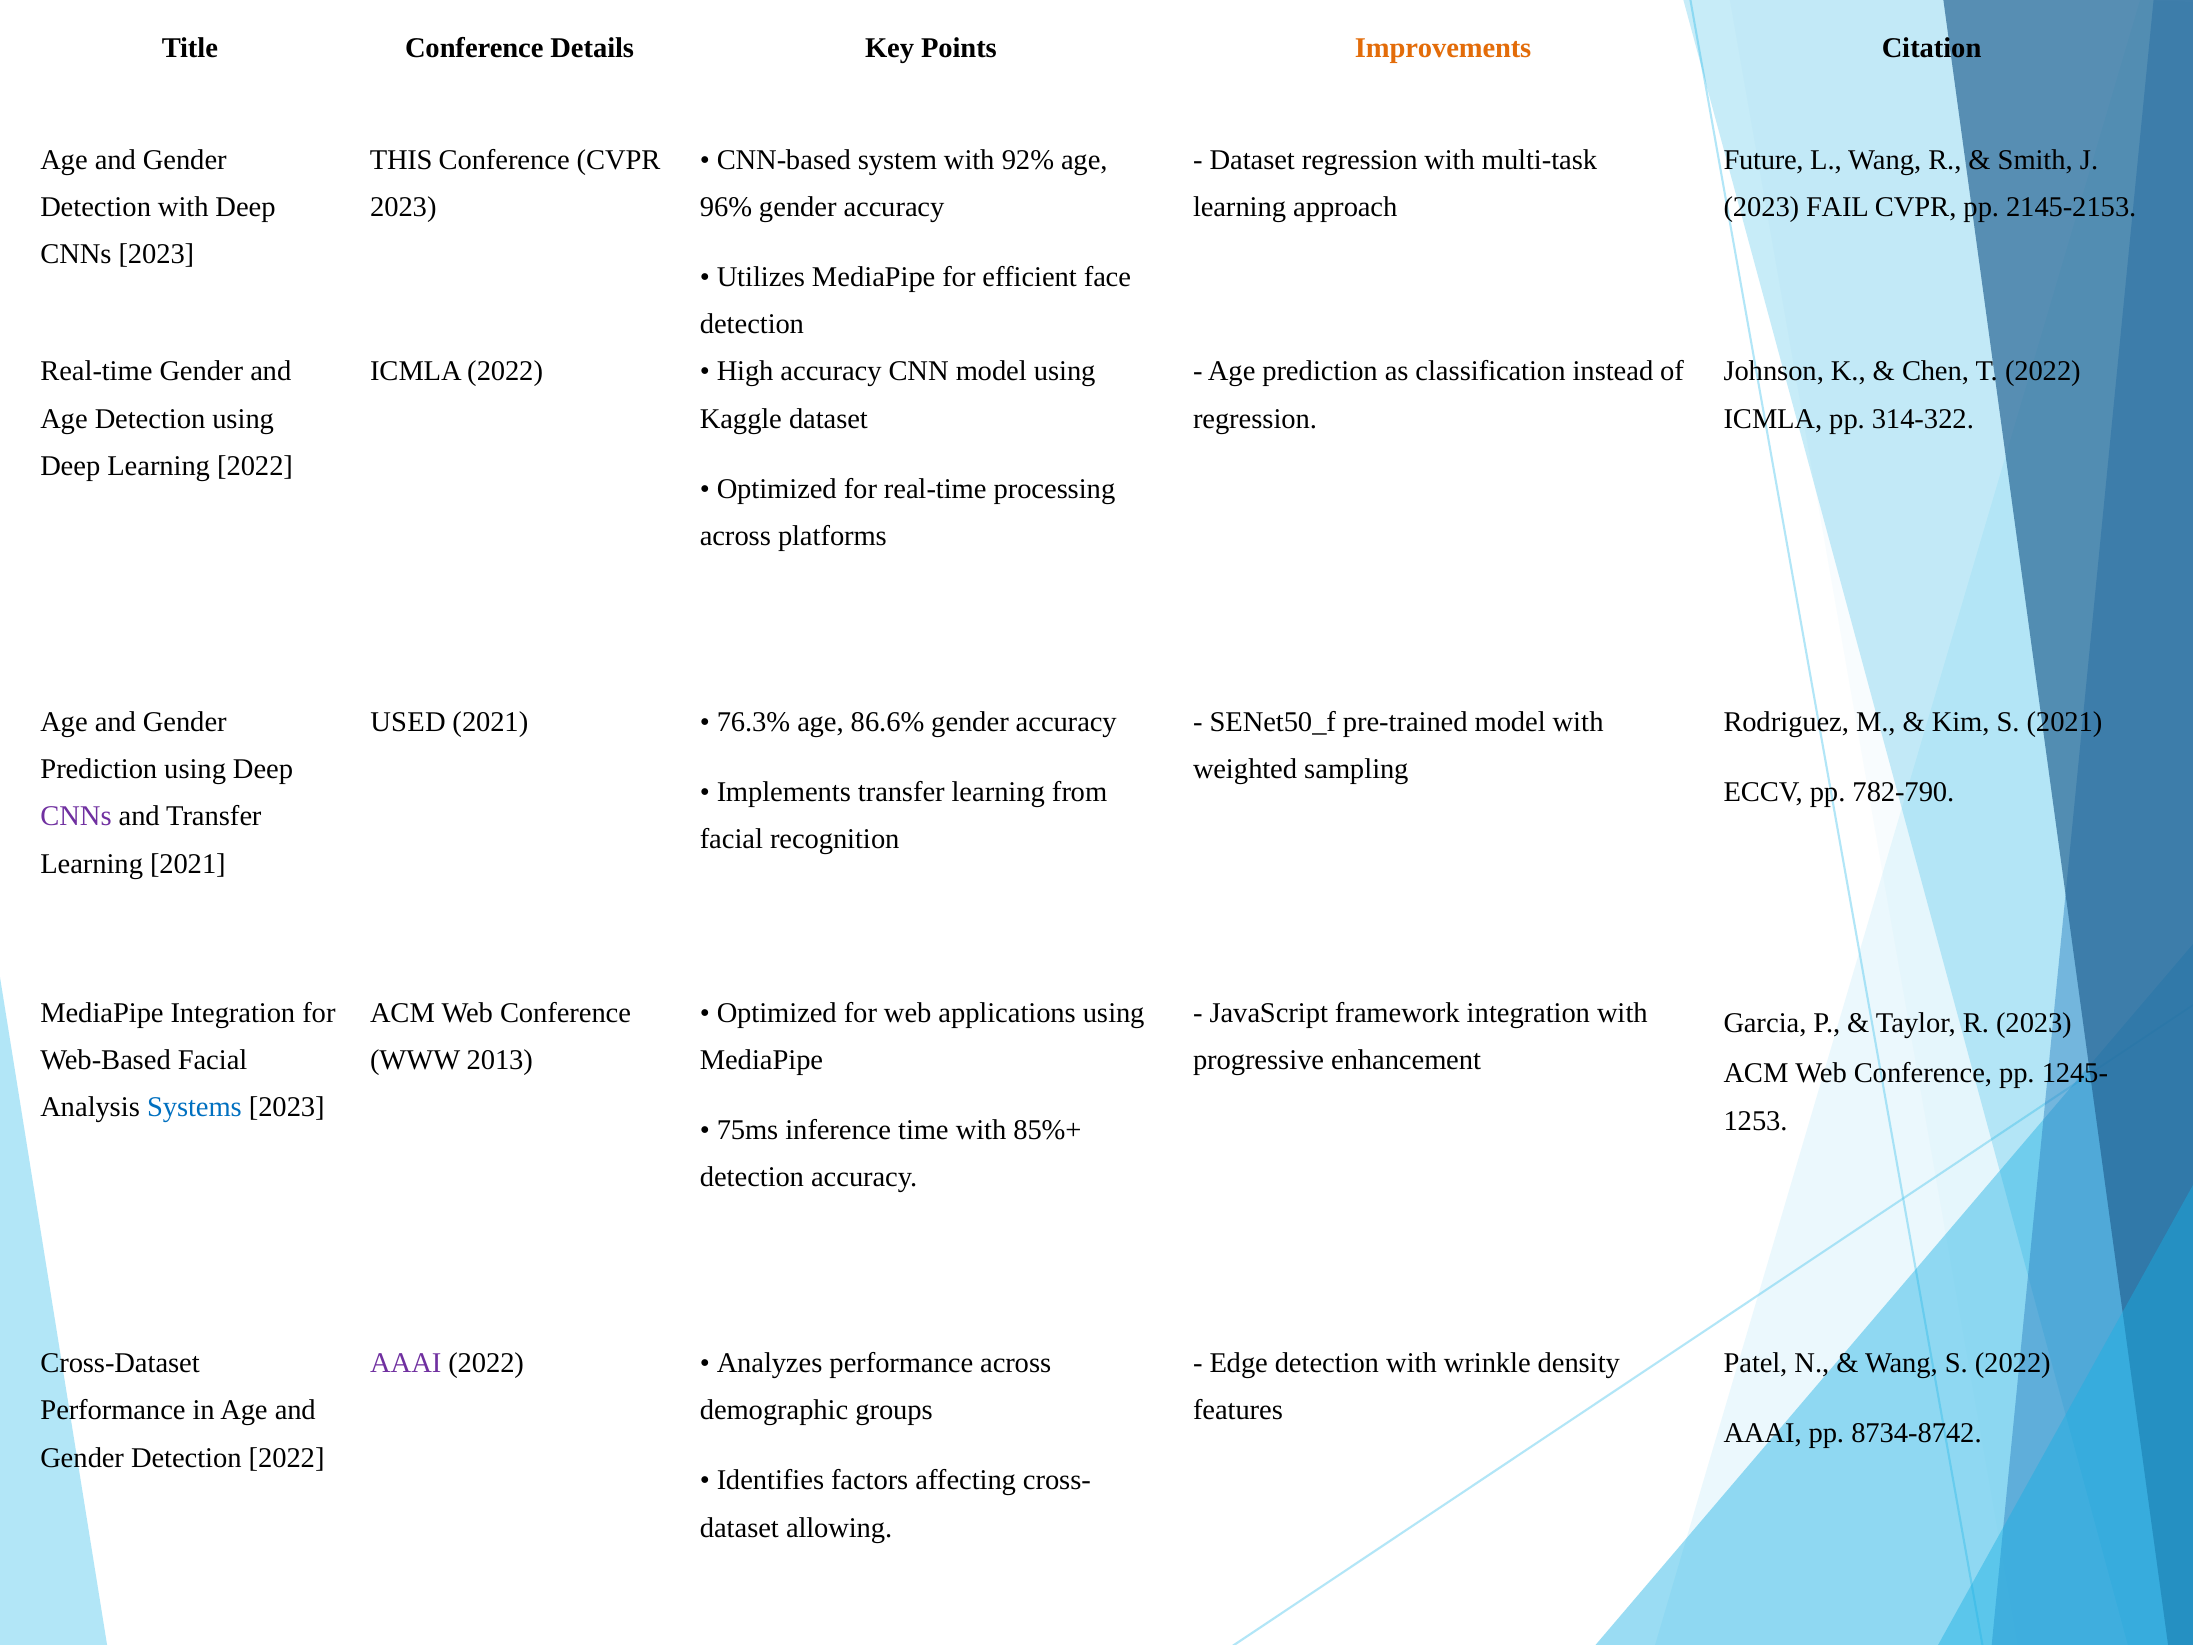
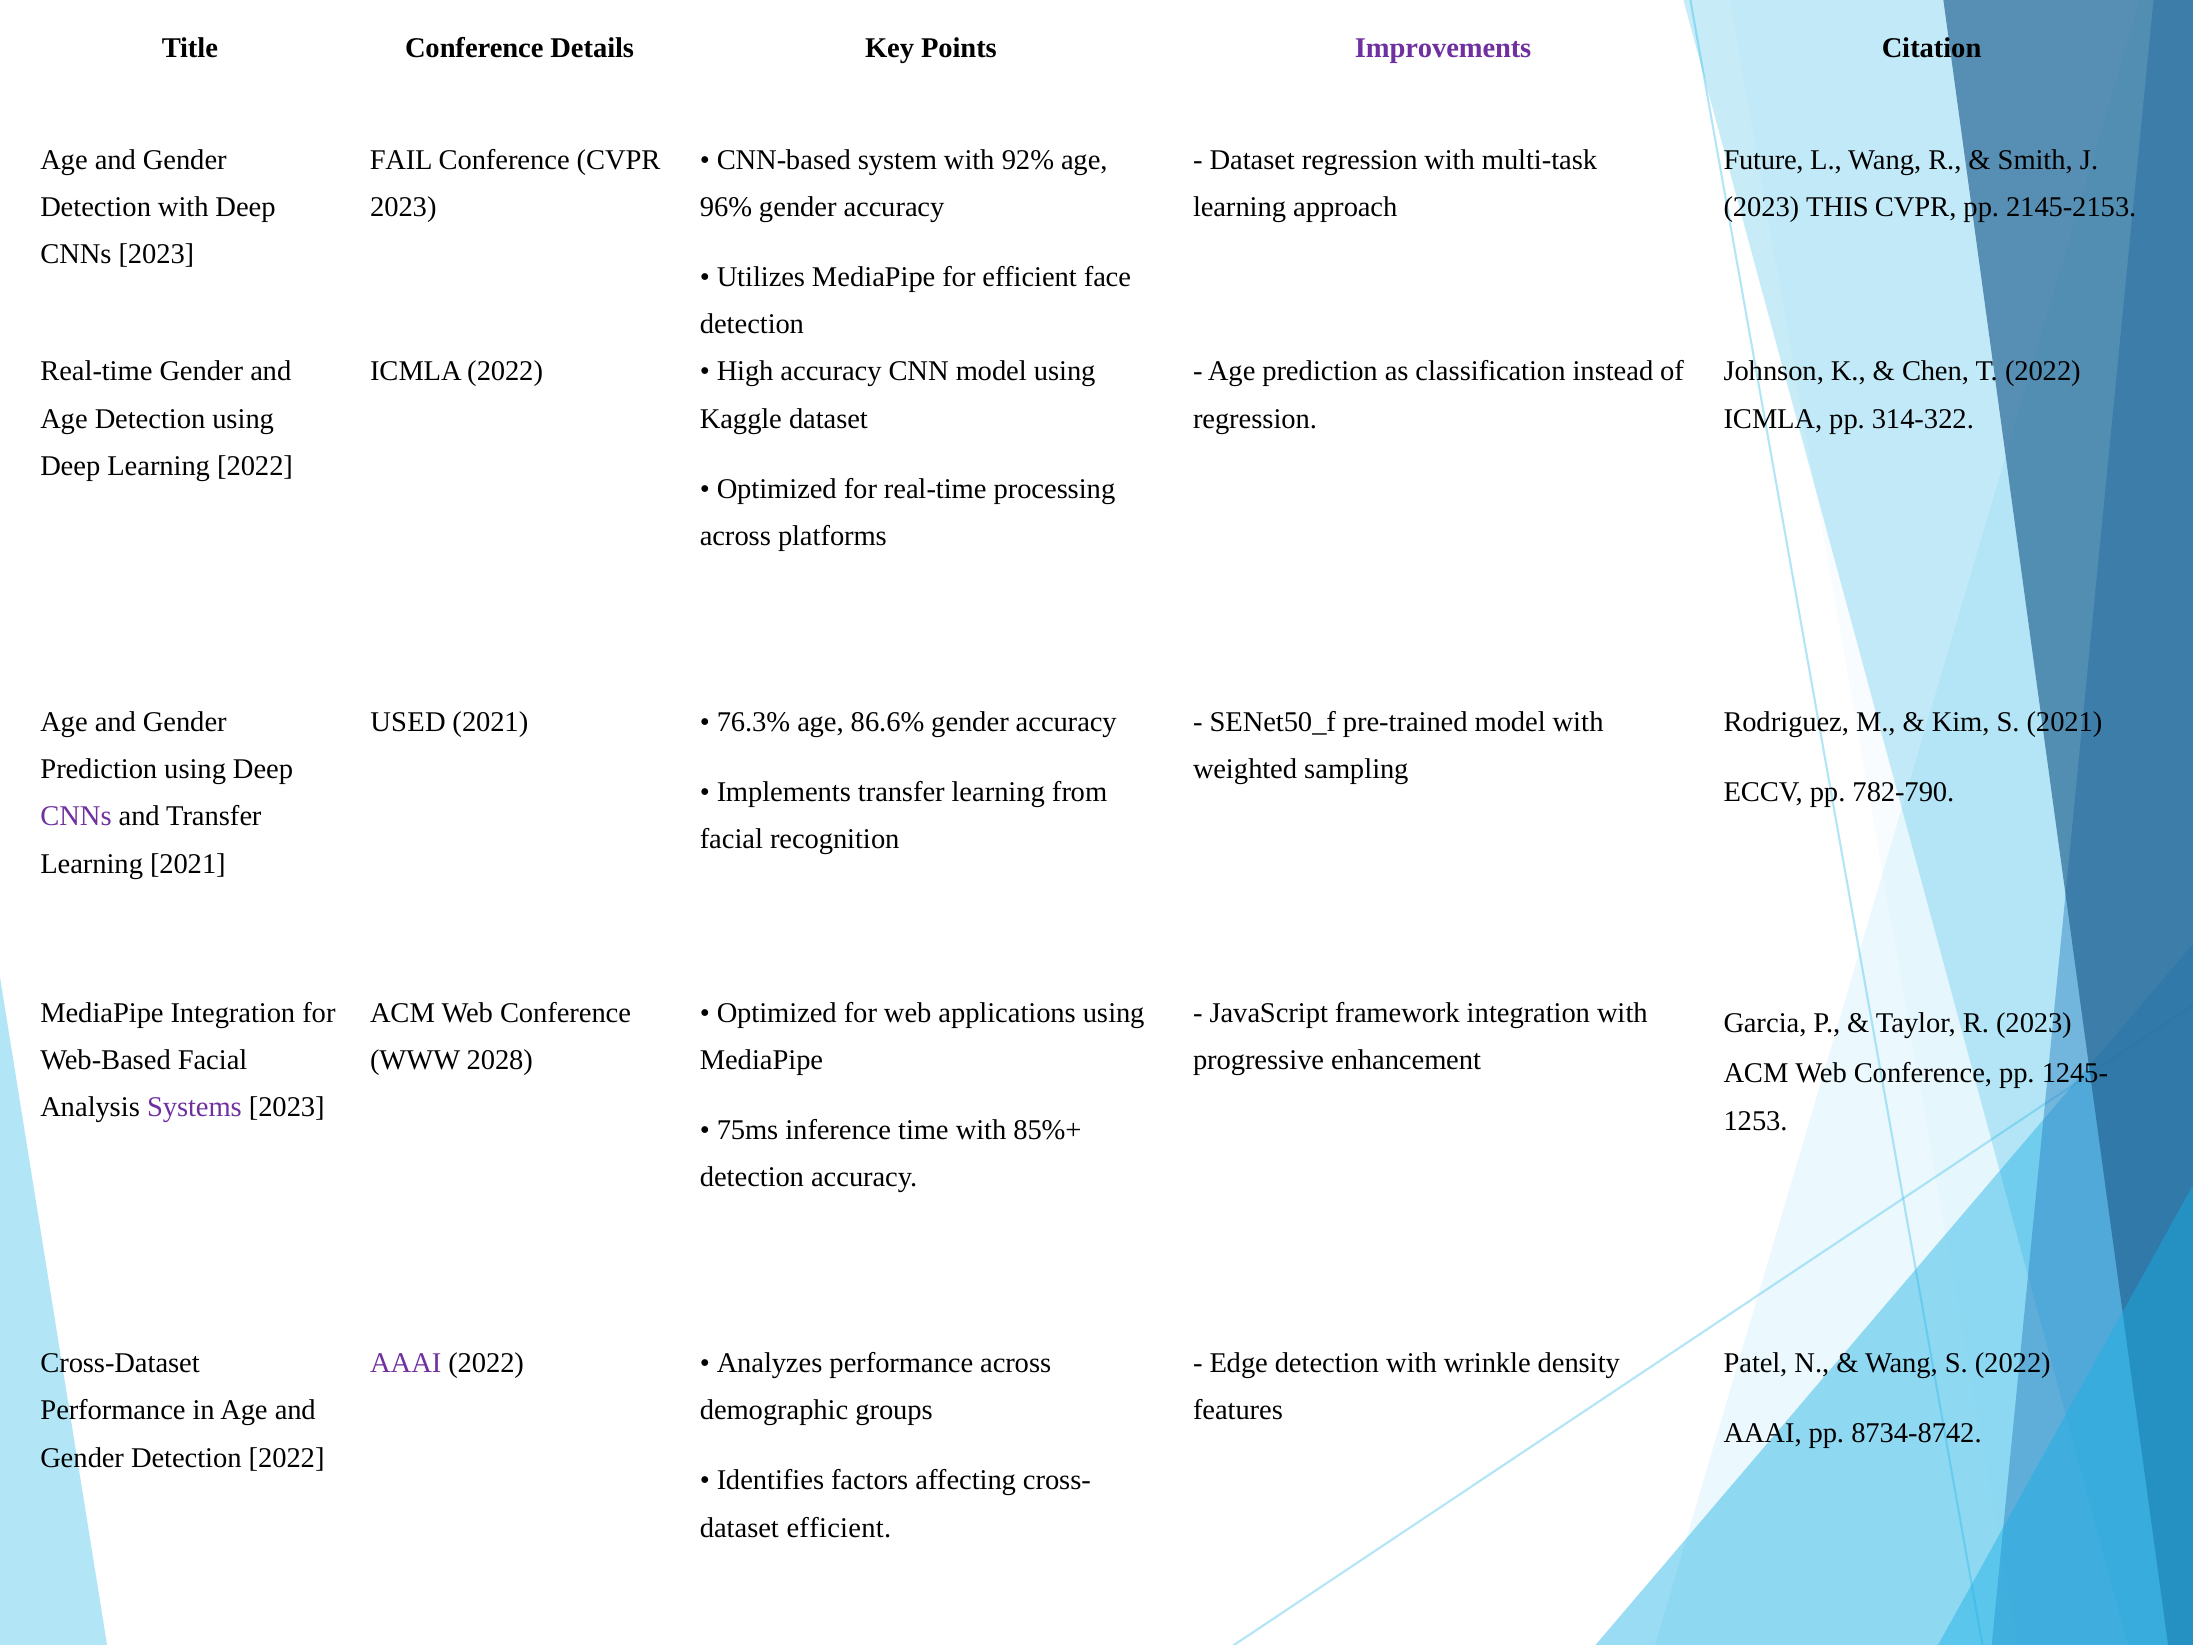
Improvements colour: orange -> purple
THIS: THIS -> FAIL
FAIL: FAIL -> THIS
2013: 2013 -> 2028
Systems colour: blue -> purple
dataset allowing: allowing -> efficient
